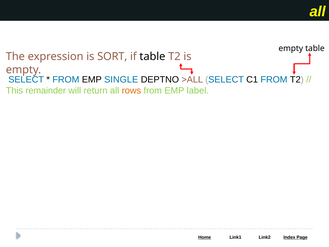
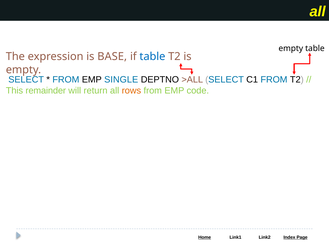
SORT: SORT -> BASE
table at (152, 56) colour: black -> blue
label: label -> code
